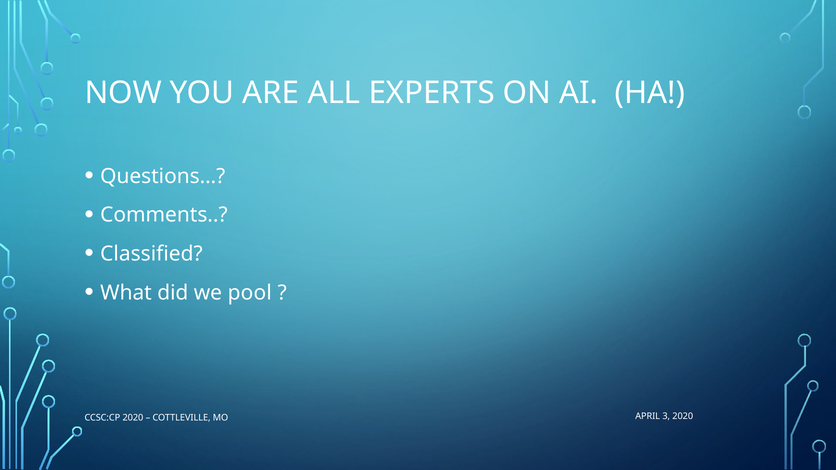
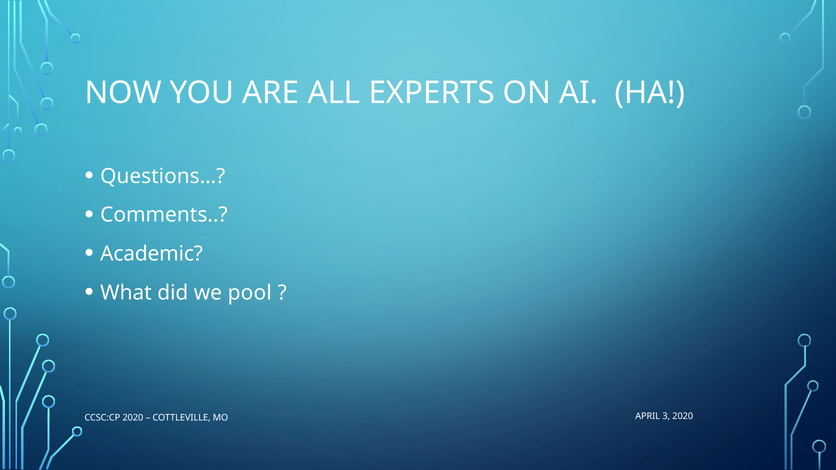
Classified: Classified -> Academic
